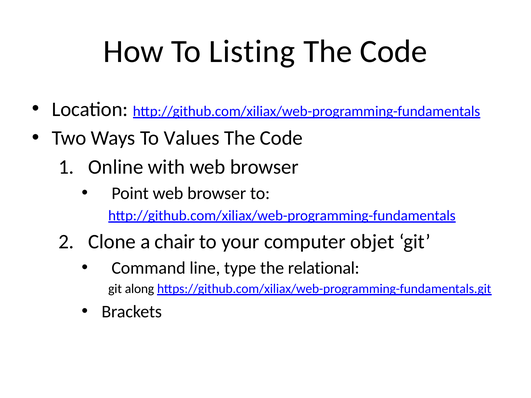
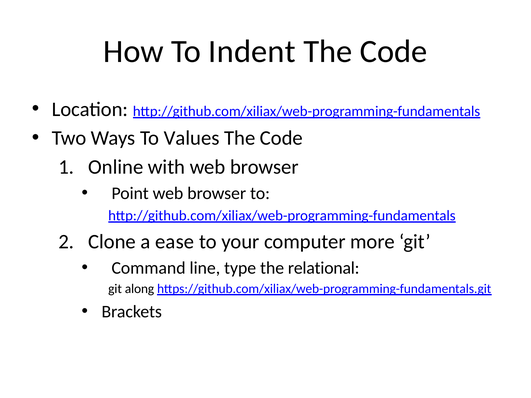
Listing: Listing -> Indent
chair: chair -> ease
objet: objet -> more
